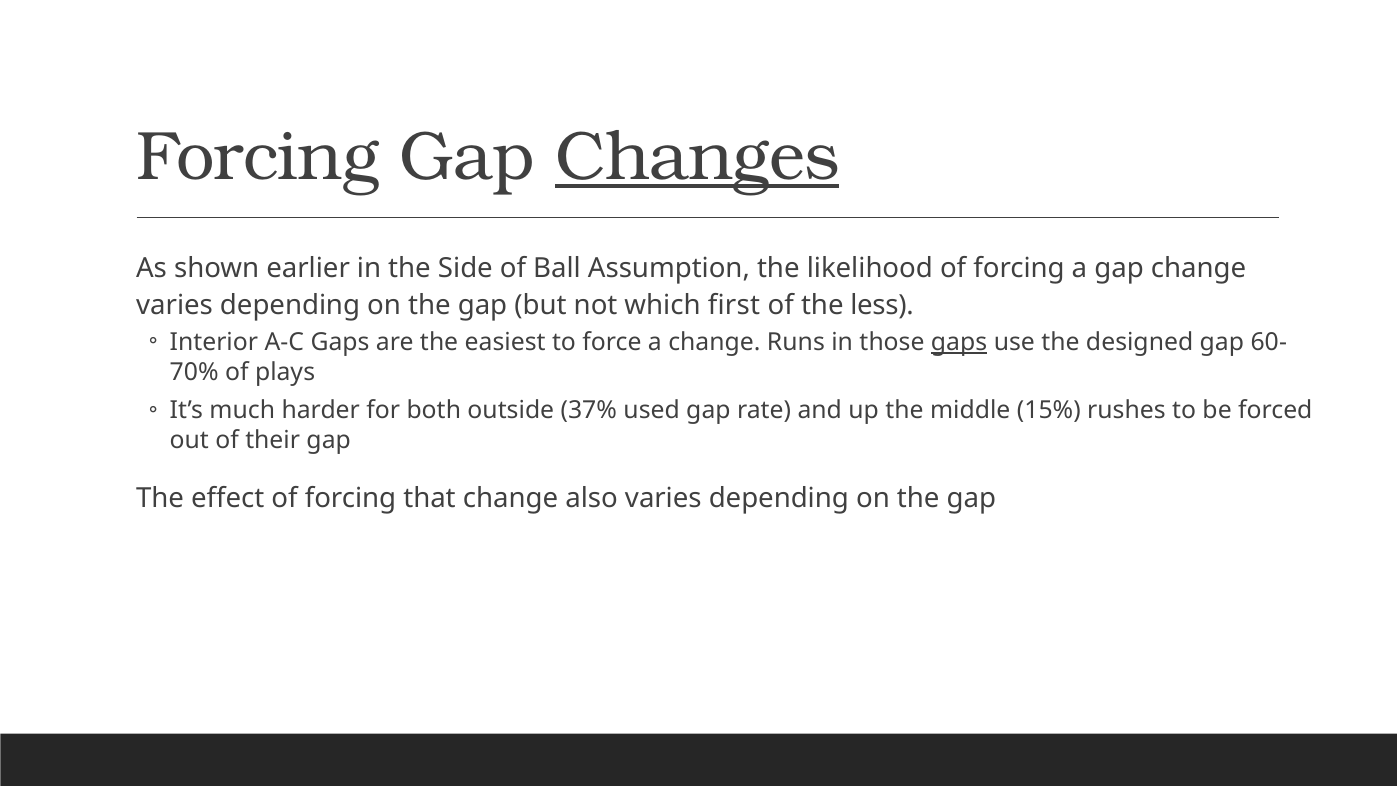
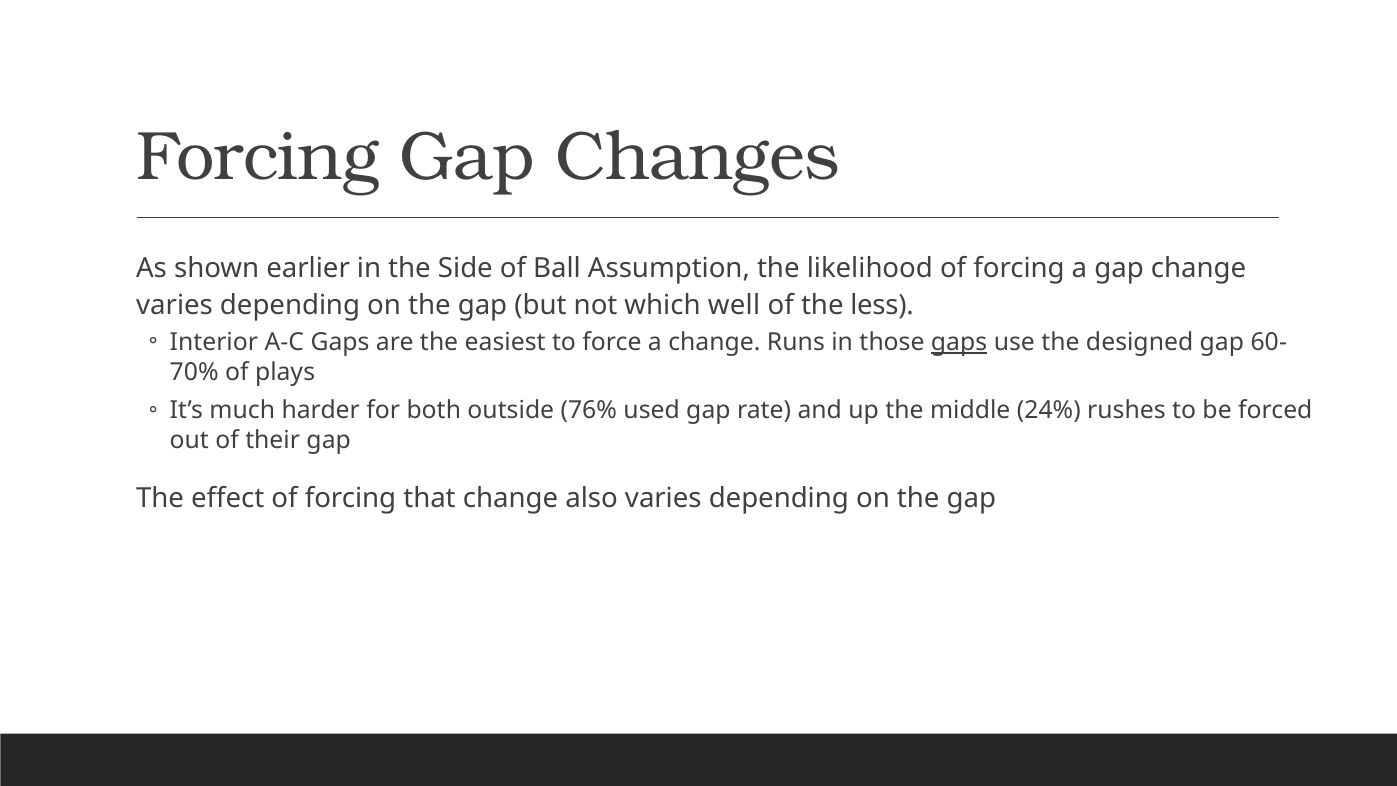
Changes underline: present -> none
first: first -> well
37%: 37% -> 76%
15%: 15% -> 24%
